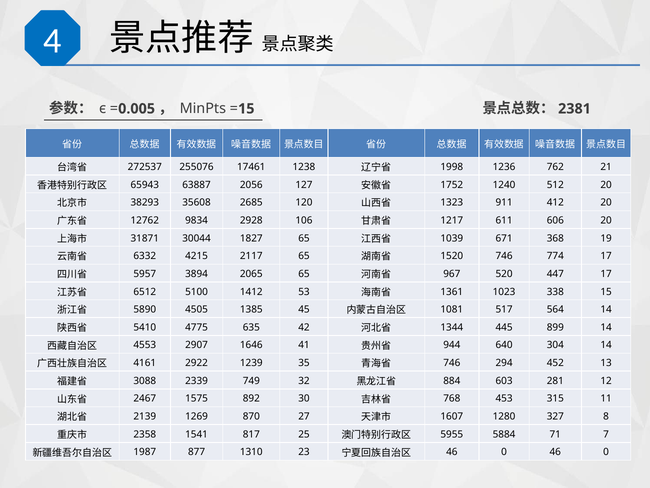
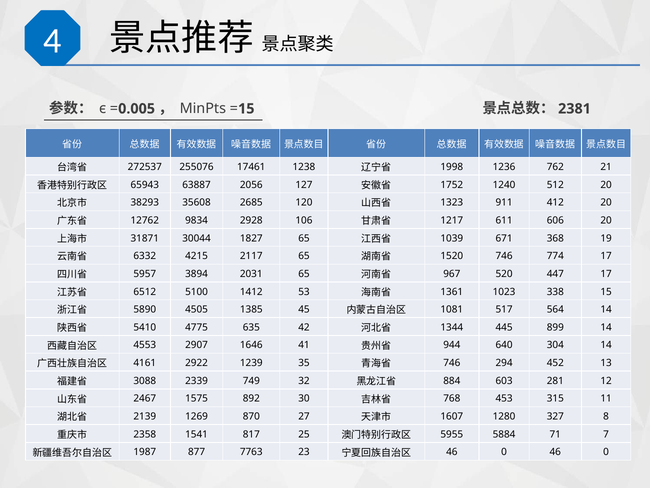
2065: 2065 -> 2031
1310: 1310 -> 7763
